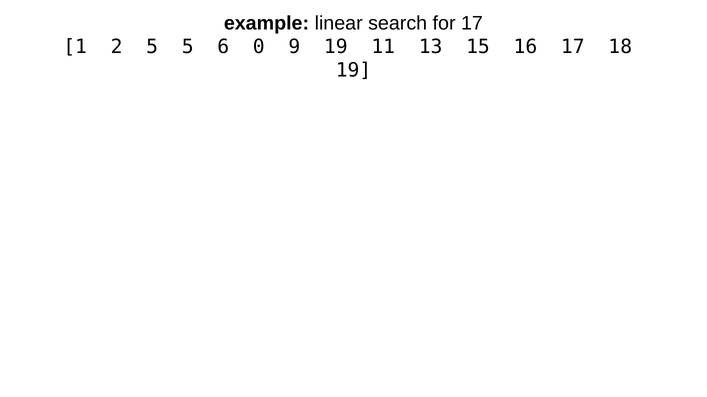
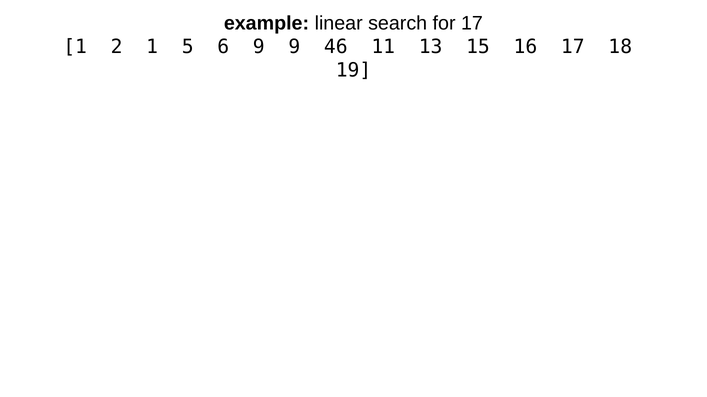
2 5: 5 -> 1
6 0: 0 -> 9
9 19: 19 -> 46
